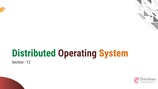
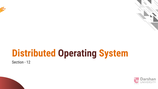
Distributed colour: green -> orange
